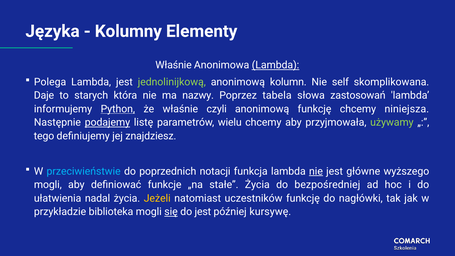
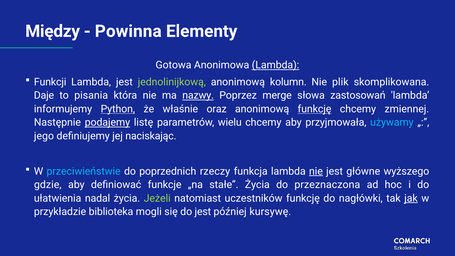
Języka: Języka -> Między
Kolumny: Kolumny -> Powinna
Właśnie at (174, 65): Właśnie -> Gotowa
Polega: Polega -> Funkcji
self: self -> plik
starych: starych -> pisania
nazwy underline: none -> present
tabela: tabela -> merge
czyli: czyli -> oraz
funkcję at (315, 109) underline: none -> present
niniejsza: niniejsza -> zmiennej
używamy colour: light green -> light blue
tego: tego -> jego
znajdziesz: znajdziesz -> naciskając
notacji: notacji -> rzeczy
mogli at (48, 185): mogli -> gdzie
bezpośredniej: bezpośredniej -> przeznaczona
Jeżeli colour: yellow -> light green
jak underline: none -> present
się underline: present -> none
